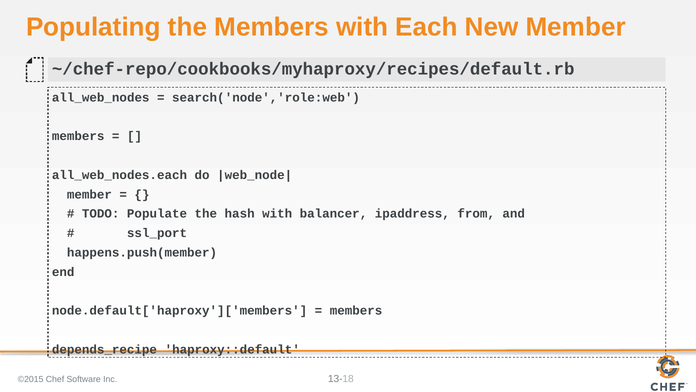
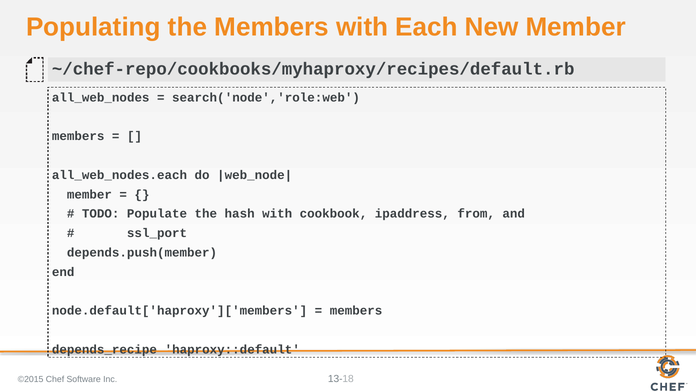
balancer: balancer -> cookbook
happens.push(member: happens.push(member -> depends.push(member
